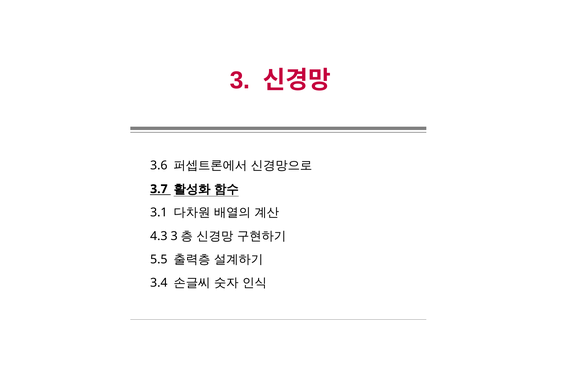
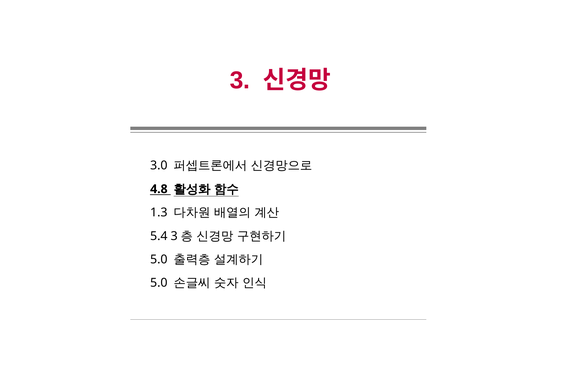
3.6: 3.6 -> 3.0
3.7: 3.7 -> 4.8
3.1: 3.1 -> 1.3
4.3: 4.3 -> 5.4
5.5 at (159, 260): 5.5 -> 5.0
3.4 at (159, 283): 3.4 -> 5.0
